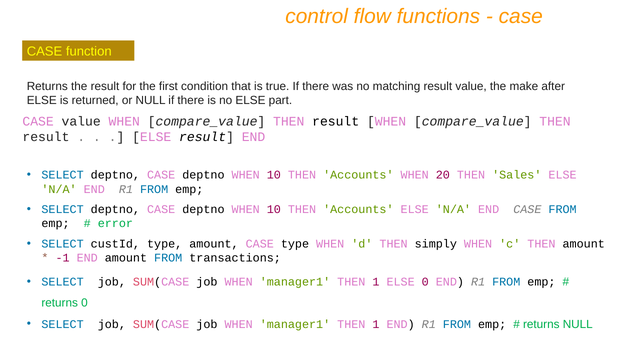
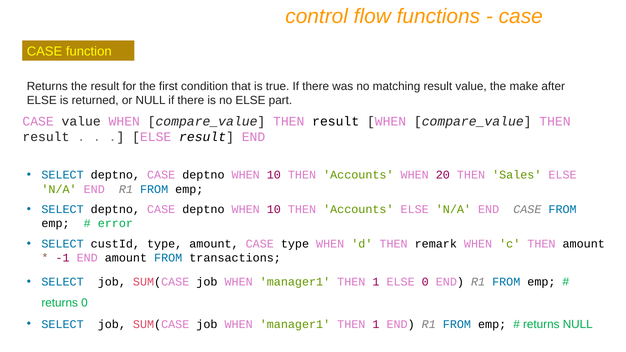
simply: simply -> remark
